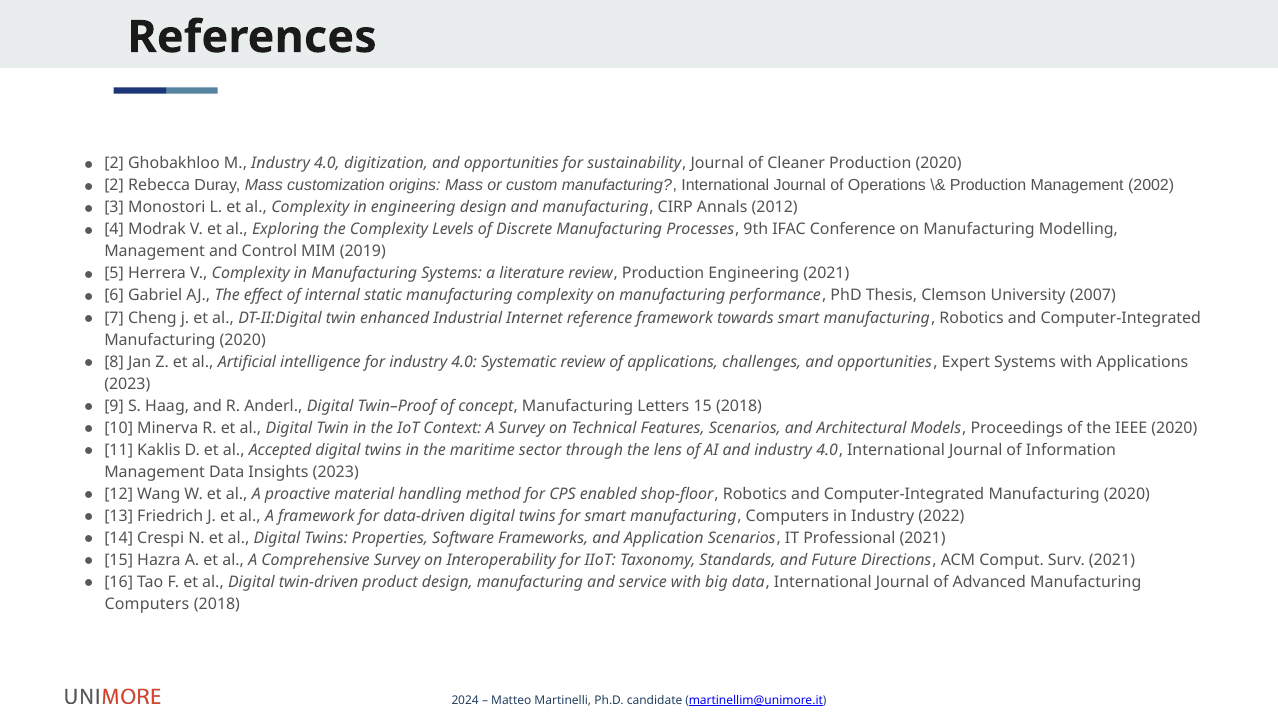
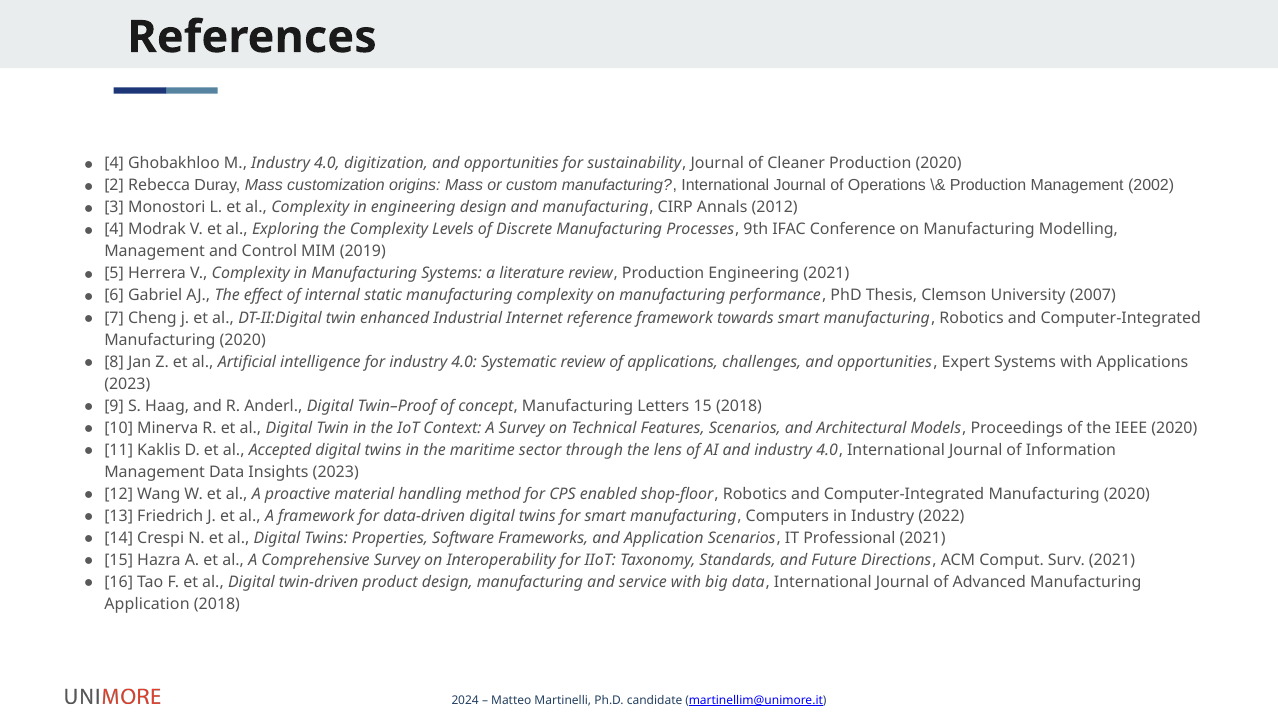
2 at (114, 163): 2 -> 4
Computers at (147, 604): Computers -> Application
